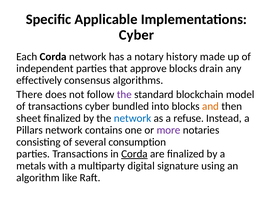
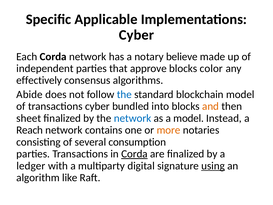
history: history -> believe
drain: drain -> color
There: There -> Abide
the at (124, 94) colour: purple -> blue
a refuse: refuse -> model
Pillars: Pillars -> Reach
more colour: purple -> orange
metals: metals -> ledger
using underline: none -> present
